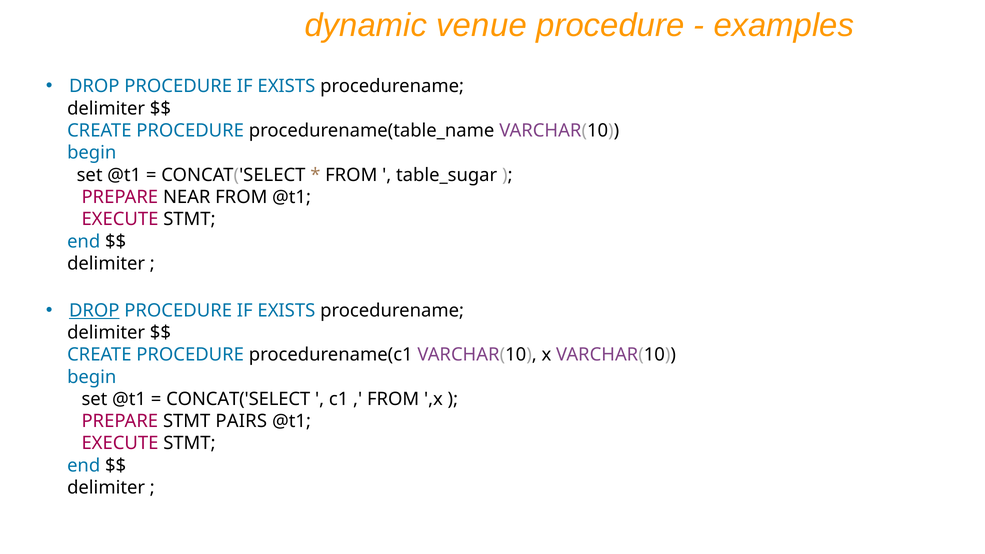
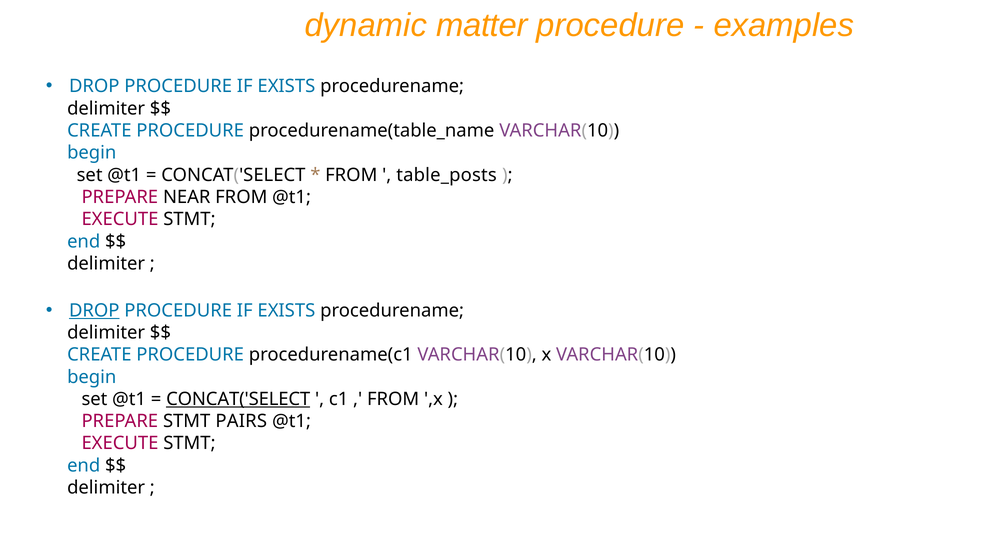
venue: venue -> matter
table_sugar: table_sugar -> table_posts
CONCAT('SELECT at (238, 399) underline: none -> present
